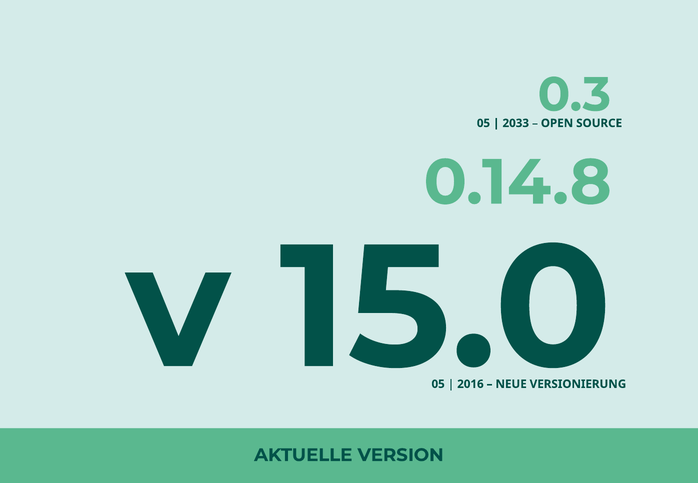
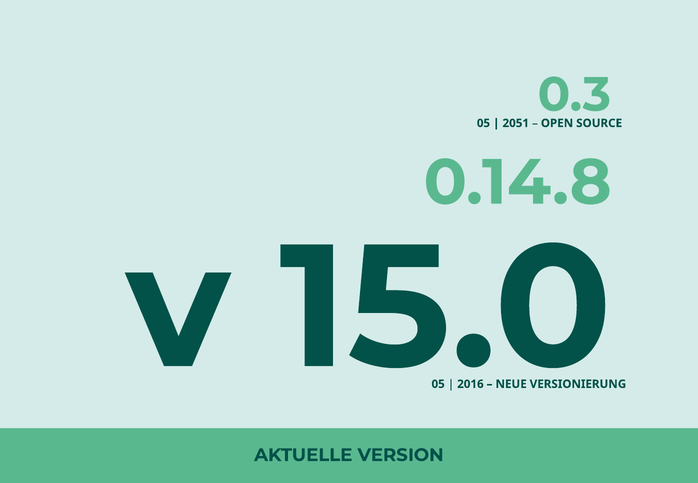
2033: 2033 -> 2051
